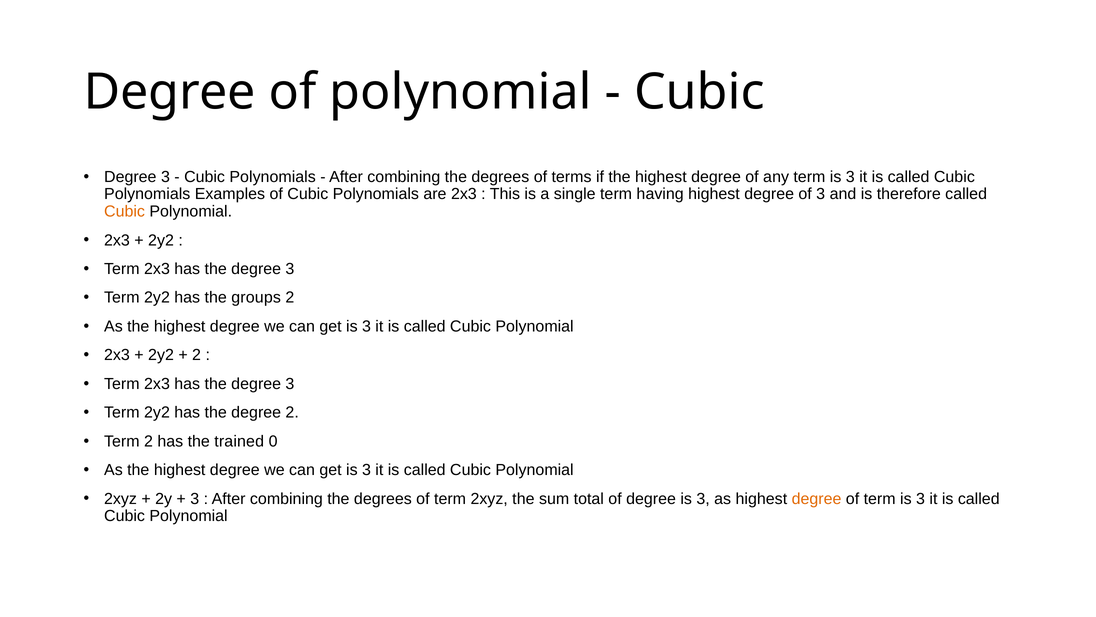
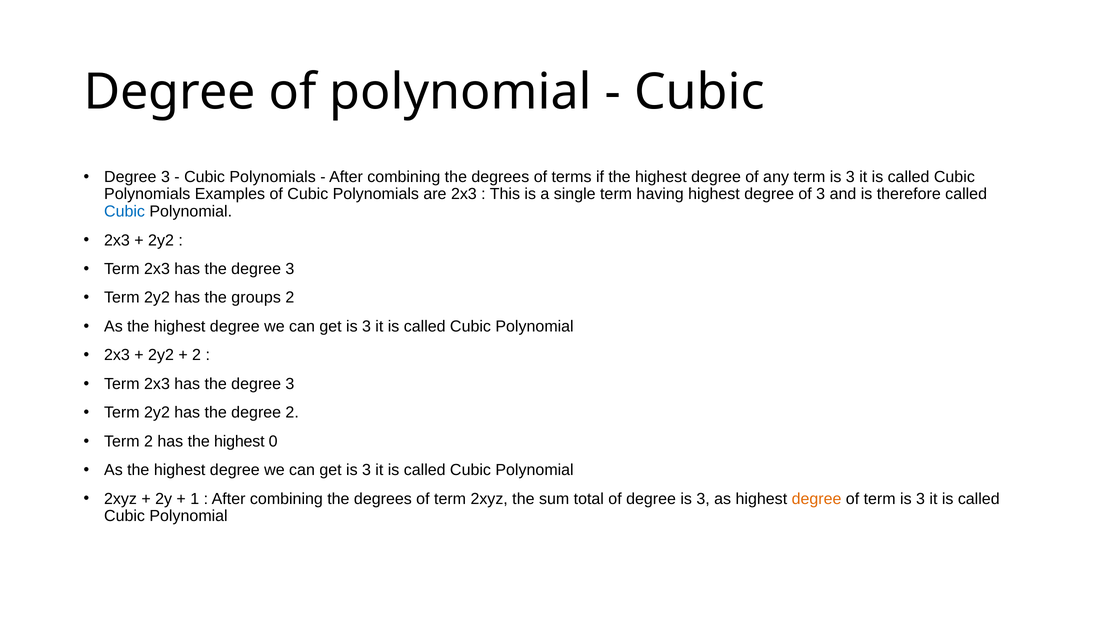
Cubic at (125, 211) colour: orange -> blue
has the trained: trained -> highest
3 at (195, 498): 3 -> 1
